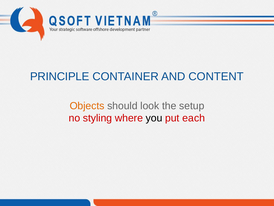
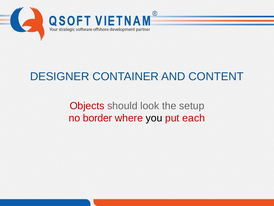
PRINCIPLE: PRINCIPLE -> DESIGNER
Objects colour: orange -> red
styling: styling -> border
